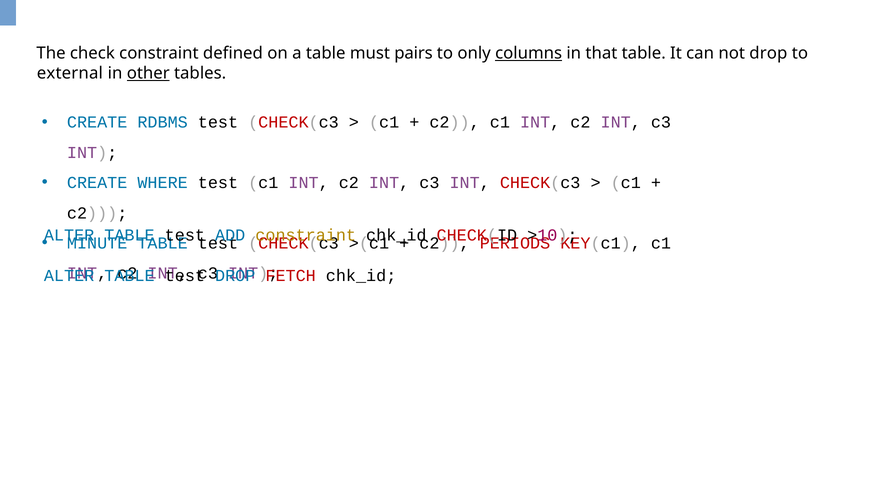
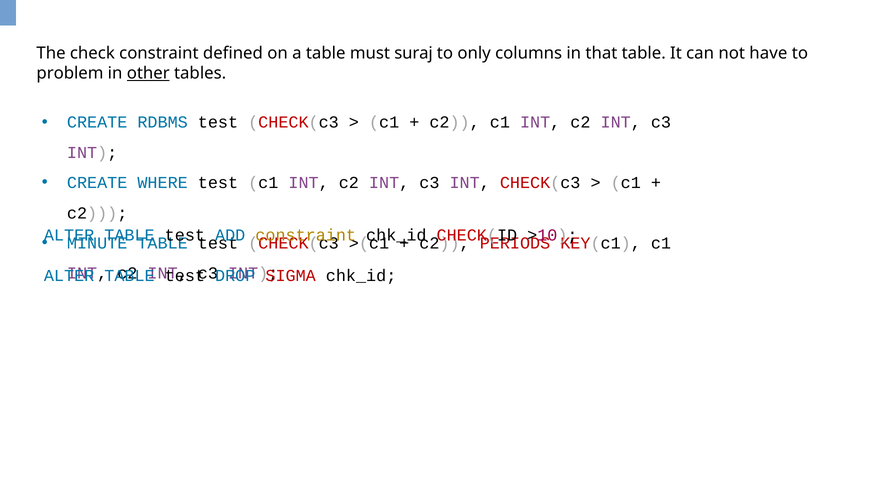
pairs: pairs -> suraj
columns underline: present -> none
not drop: drop -> have
external: external -> problem
FETCH: FETCH -> SIGMA
